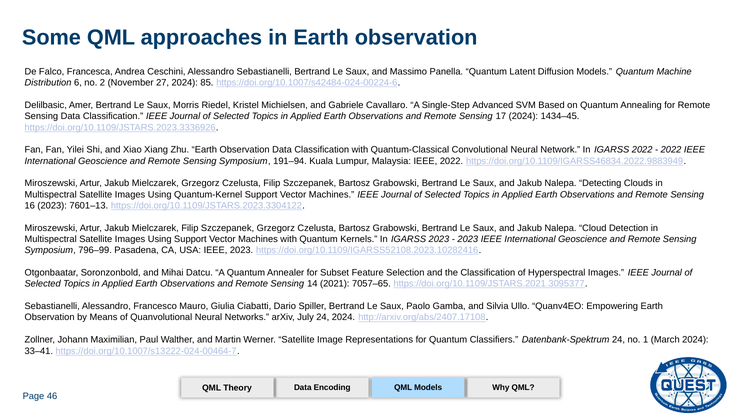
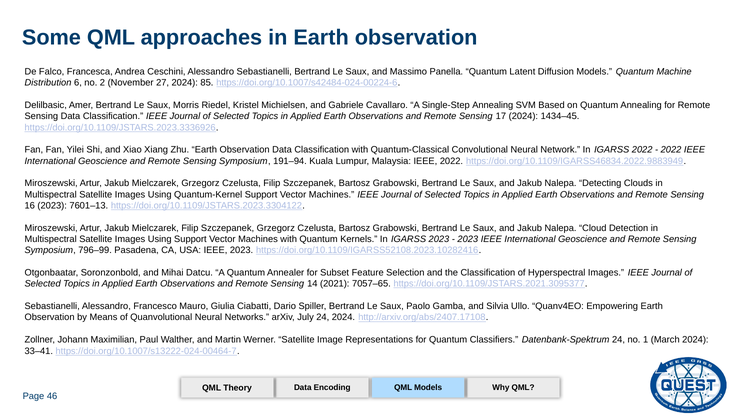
Single-Step Advanced: Advanced -> Annealing
